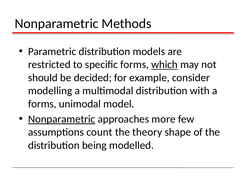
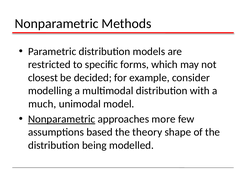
which underline: present -> none
should: should -> closest
forms at (42, 104): forms -> much
count: count -> based
